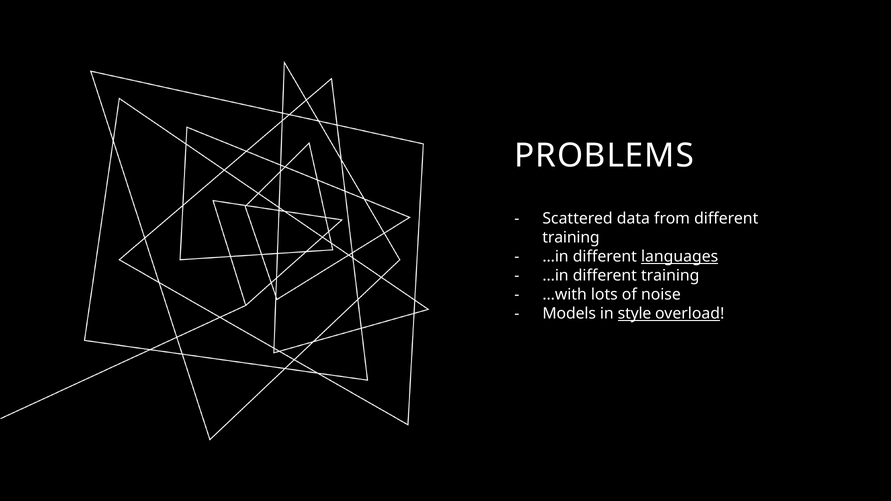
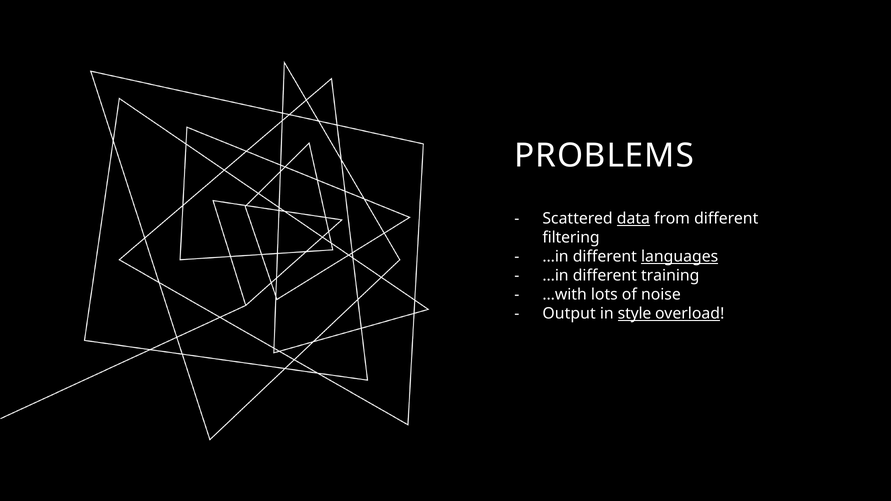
data underline: none -> present
training at (571, 238): training -> filtering
Models: Models -> Output
